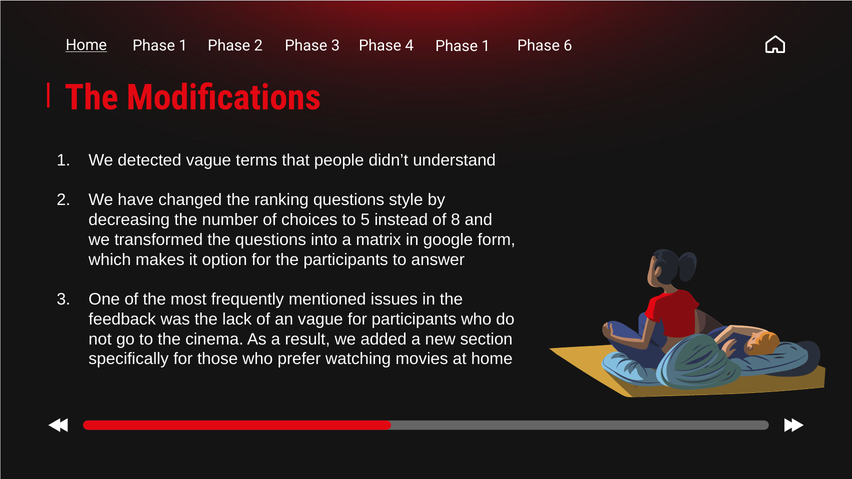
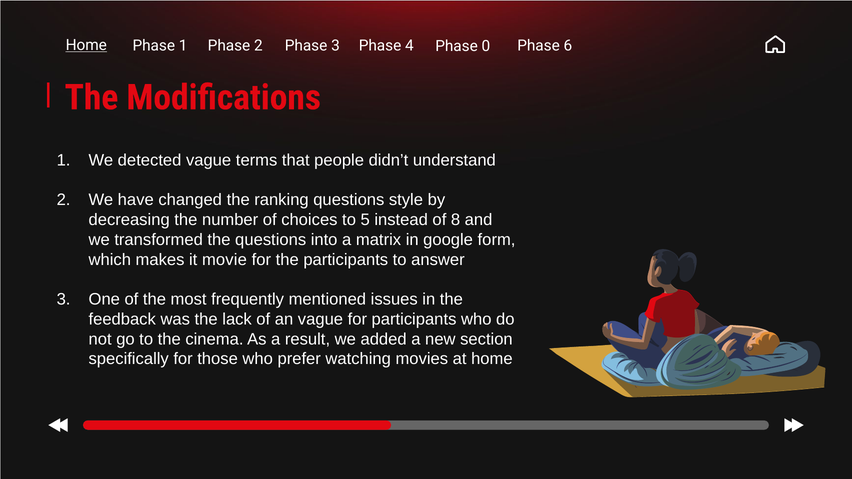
3 Phase 1: 1 -> 0
option: option -> movie
